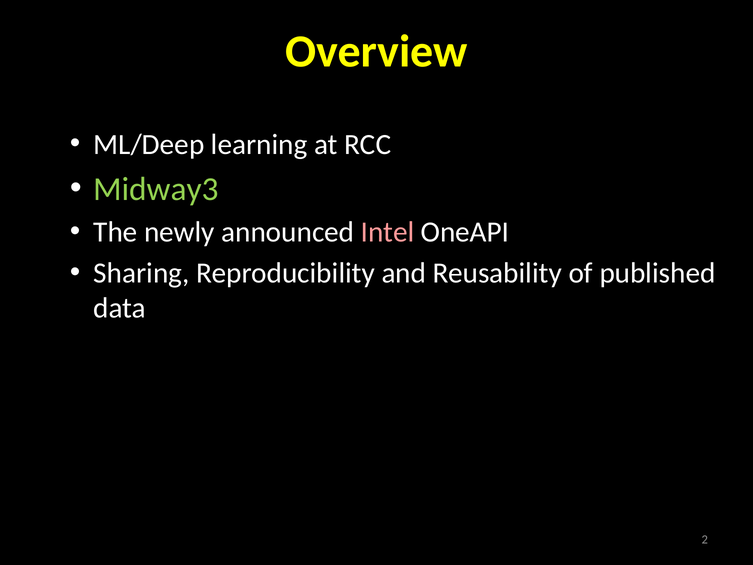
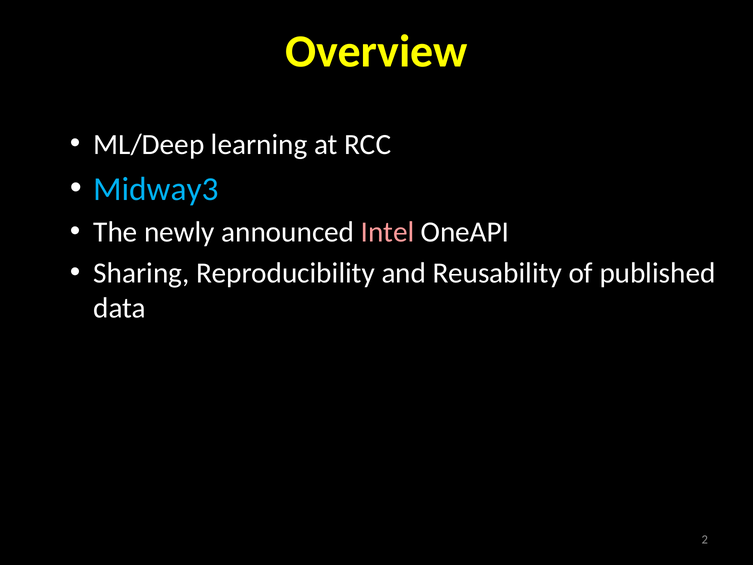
Midway3 colour: light green -> light blue
